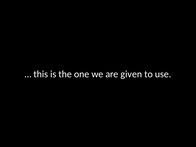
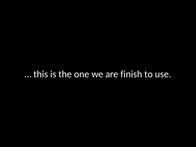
given: given -> finish
